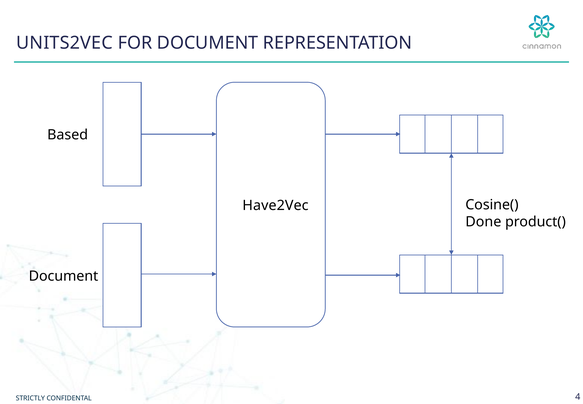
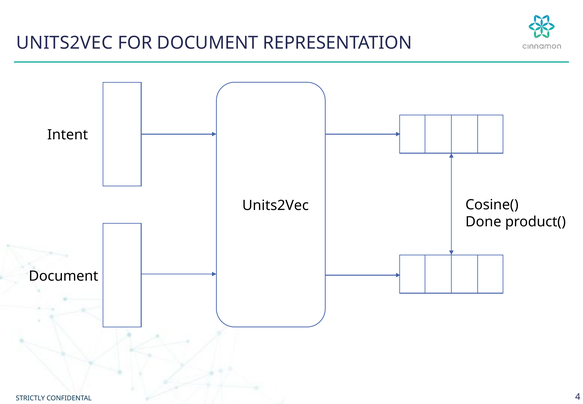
Based: Based -> Intent
Have2Vec at (275, 205): Have2Vec -> Units2Vec
